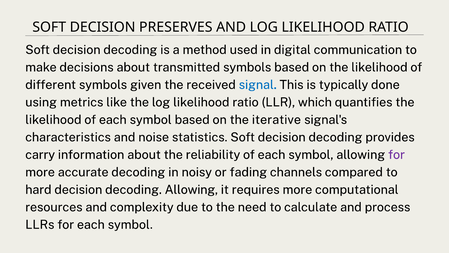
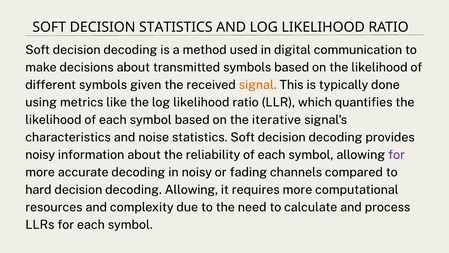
DECISION PRESERVES: PRESERVES -> STATISTICS
signal colour: blue -> orange
carry at (40, 154): carry -> noisy
